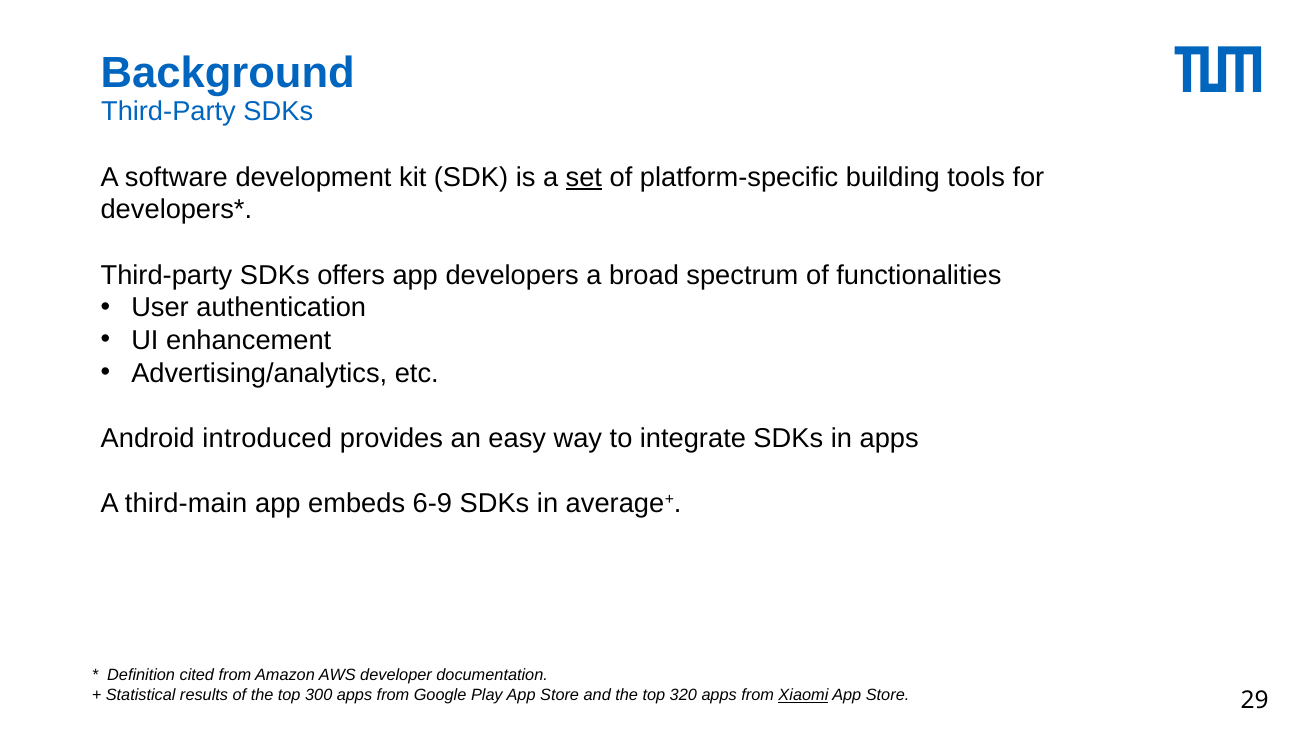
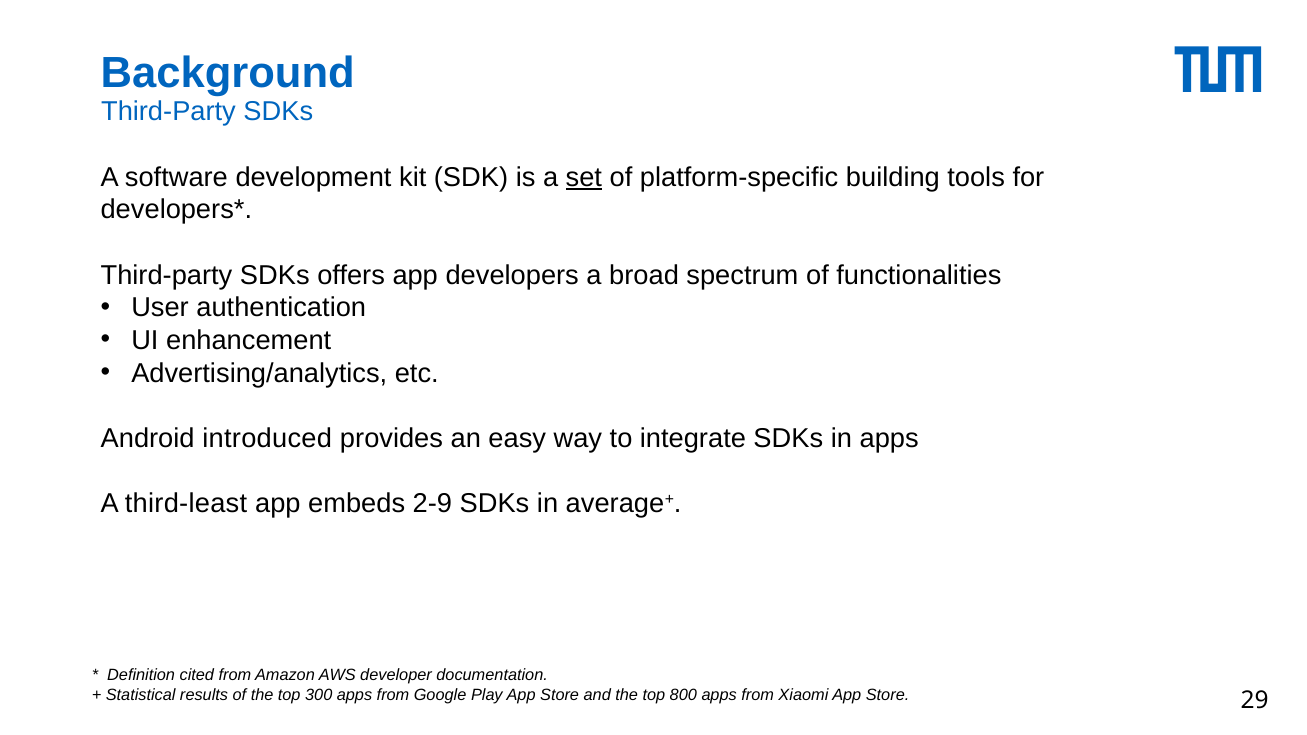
third-main: third-main -> third-least
6-9: 6-9 -> 2-9
320: 320 -> 800
Xiaomi underline: present -> none
